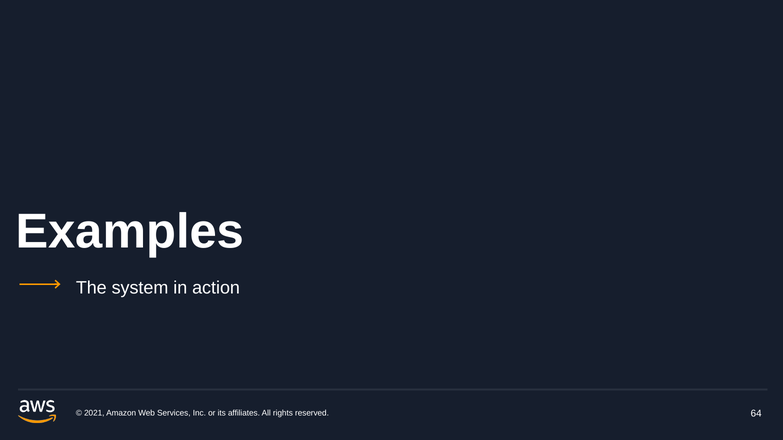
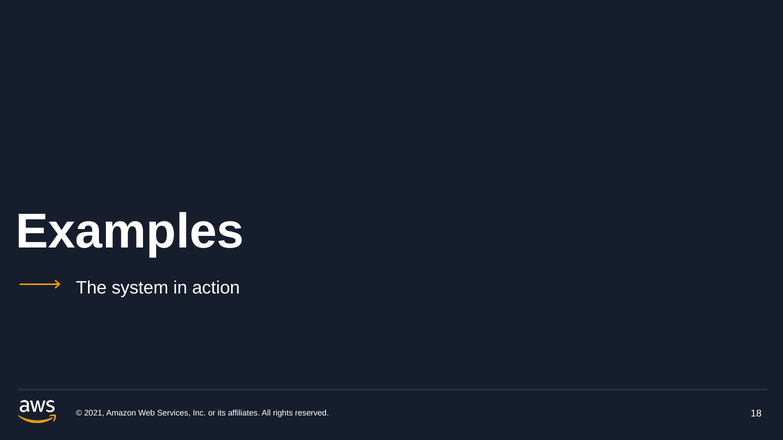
64: 64 -> 18
